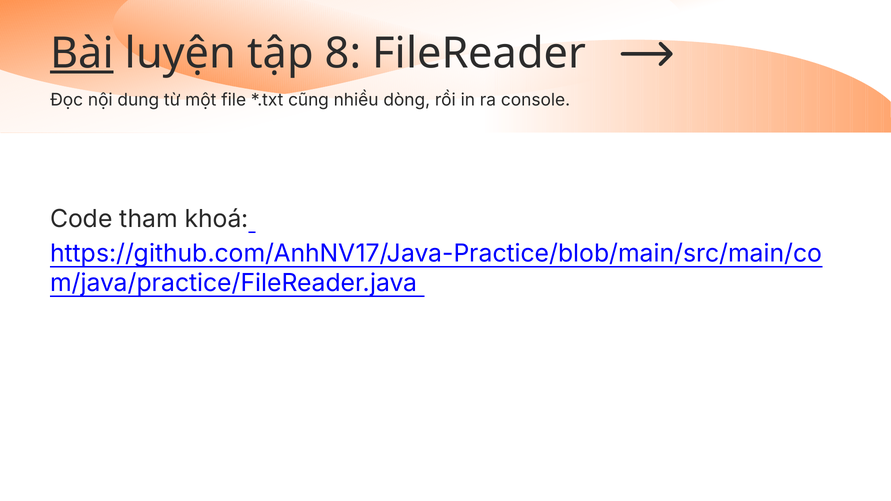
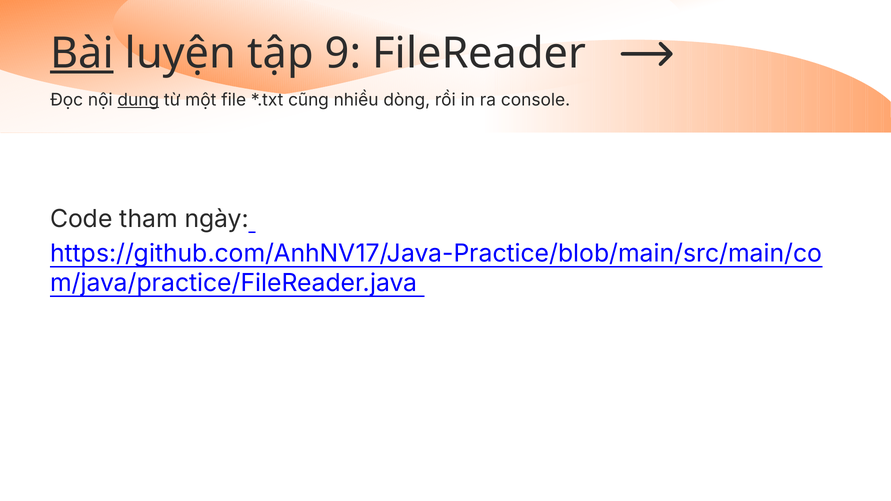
8: 8 -> 9
dung underline: none -> present
khoá: khoá -> ngày
